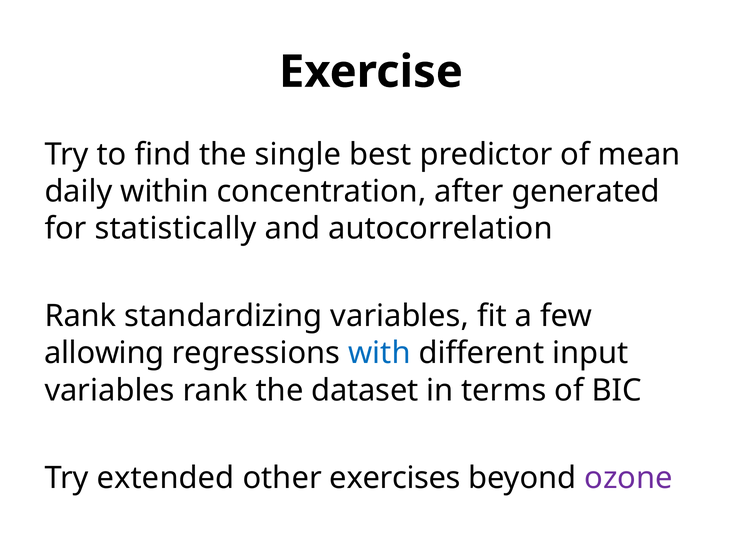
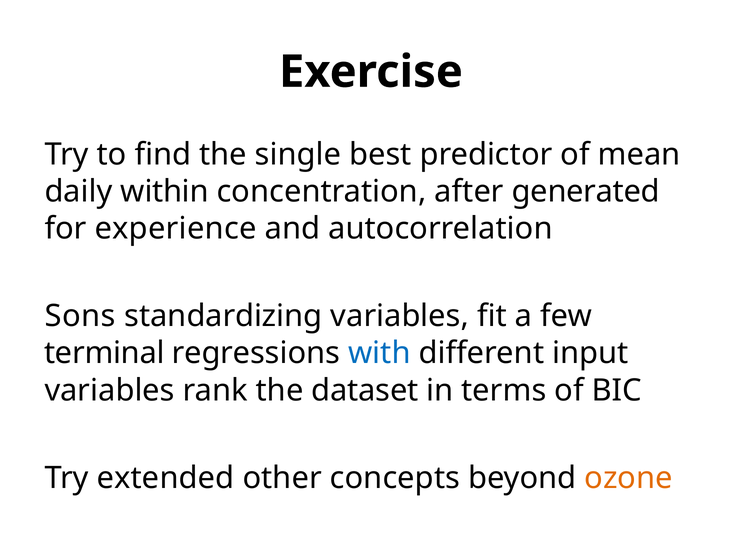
statistically: statistically -> experience
Rank at (80, 316): Rank -> Sons
allowing: allowing -> terminal
exercises: exercises -> concepts
ozone colour: purple -> orange
